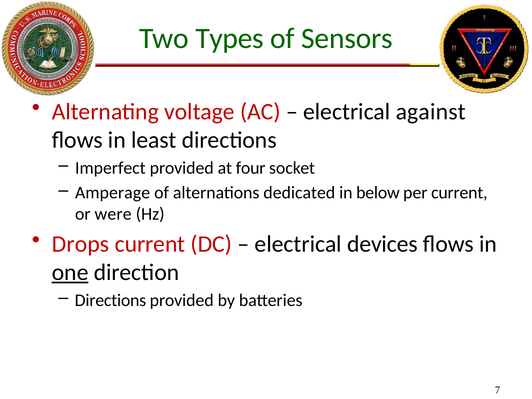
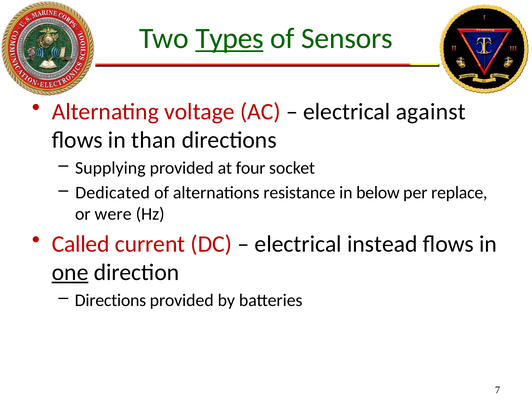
Types underline: none -> present
least: least -> than
Imperfect: Imperfect -> Supplying
Amperage: Amperage -> Dedicated
dedicated: dedicated -> resistance
per current: current -> replace
Drops: Drops -> Called
devices: devices -> instead
